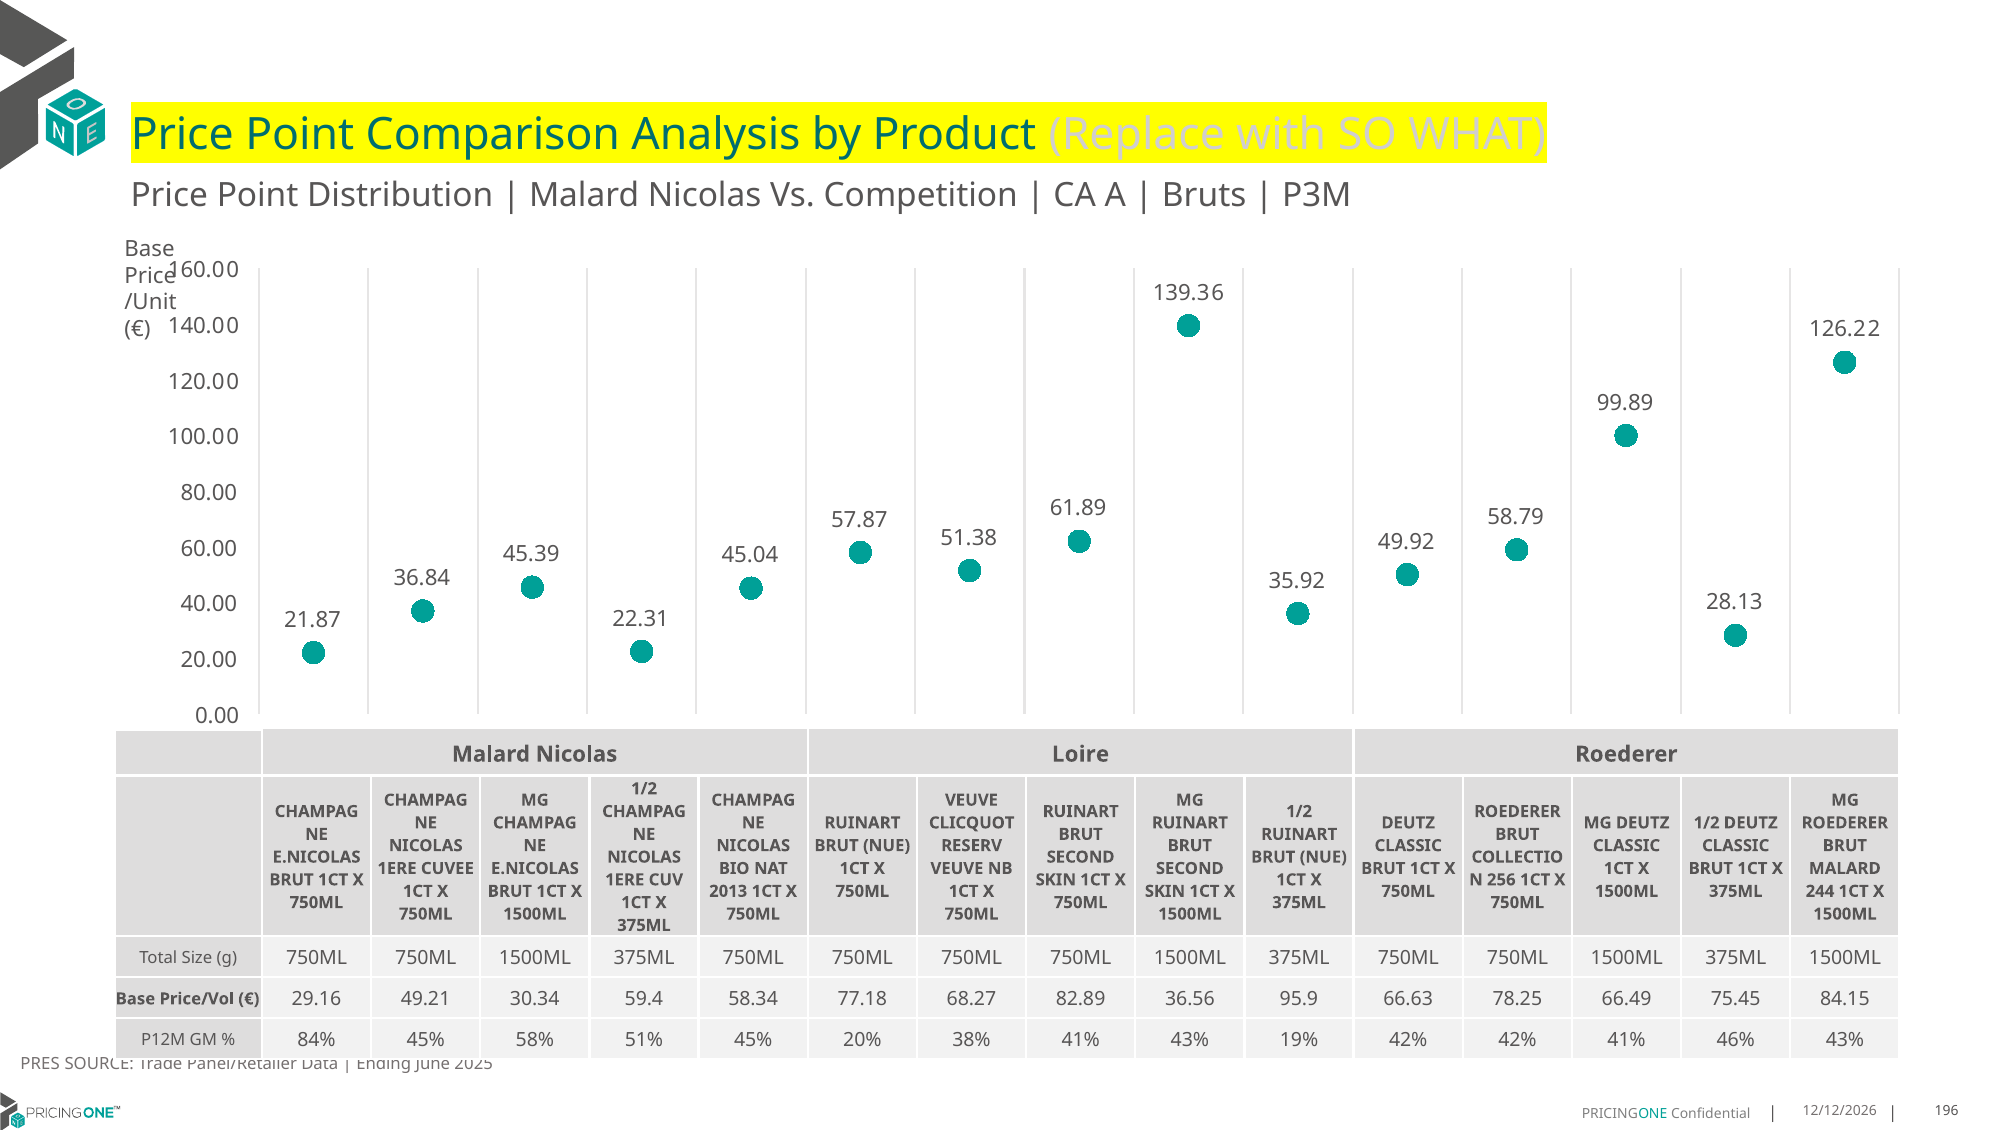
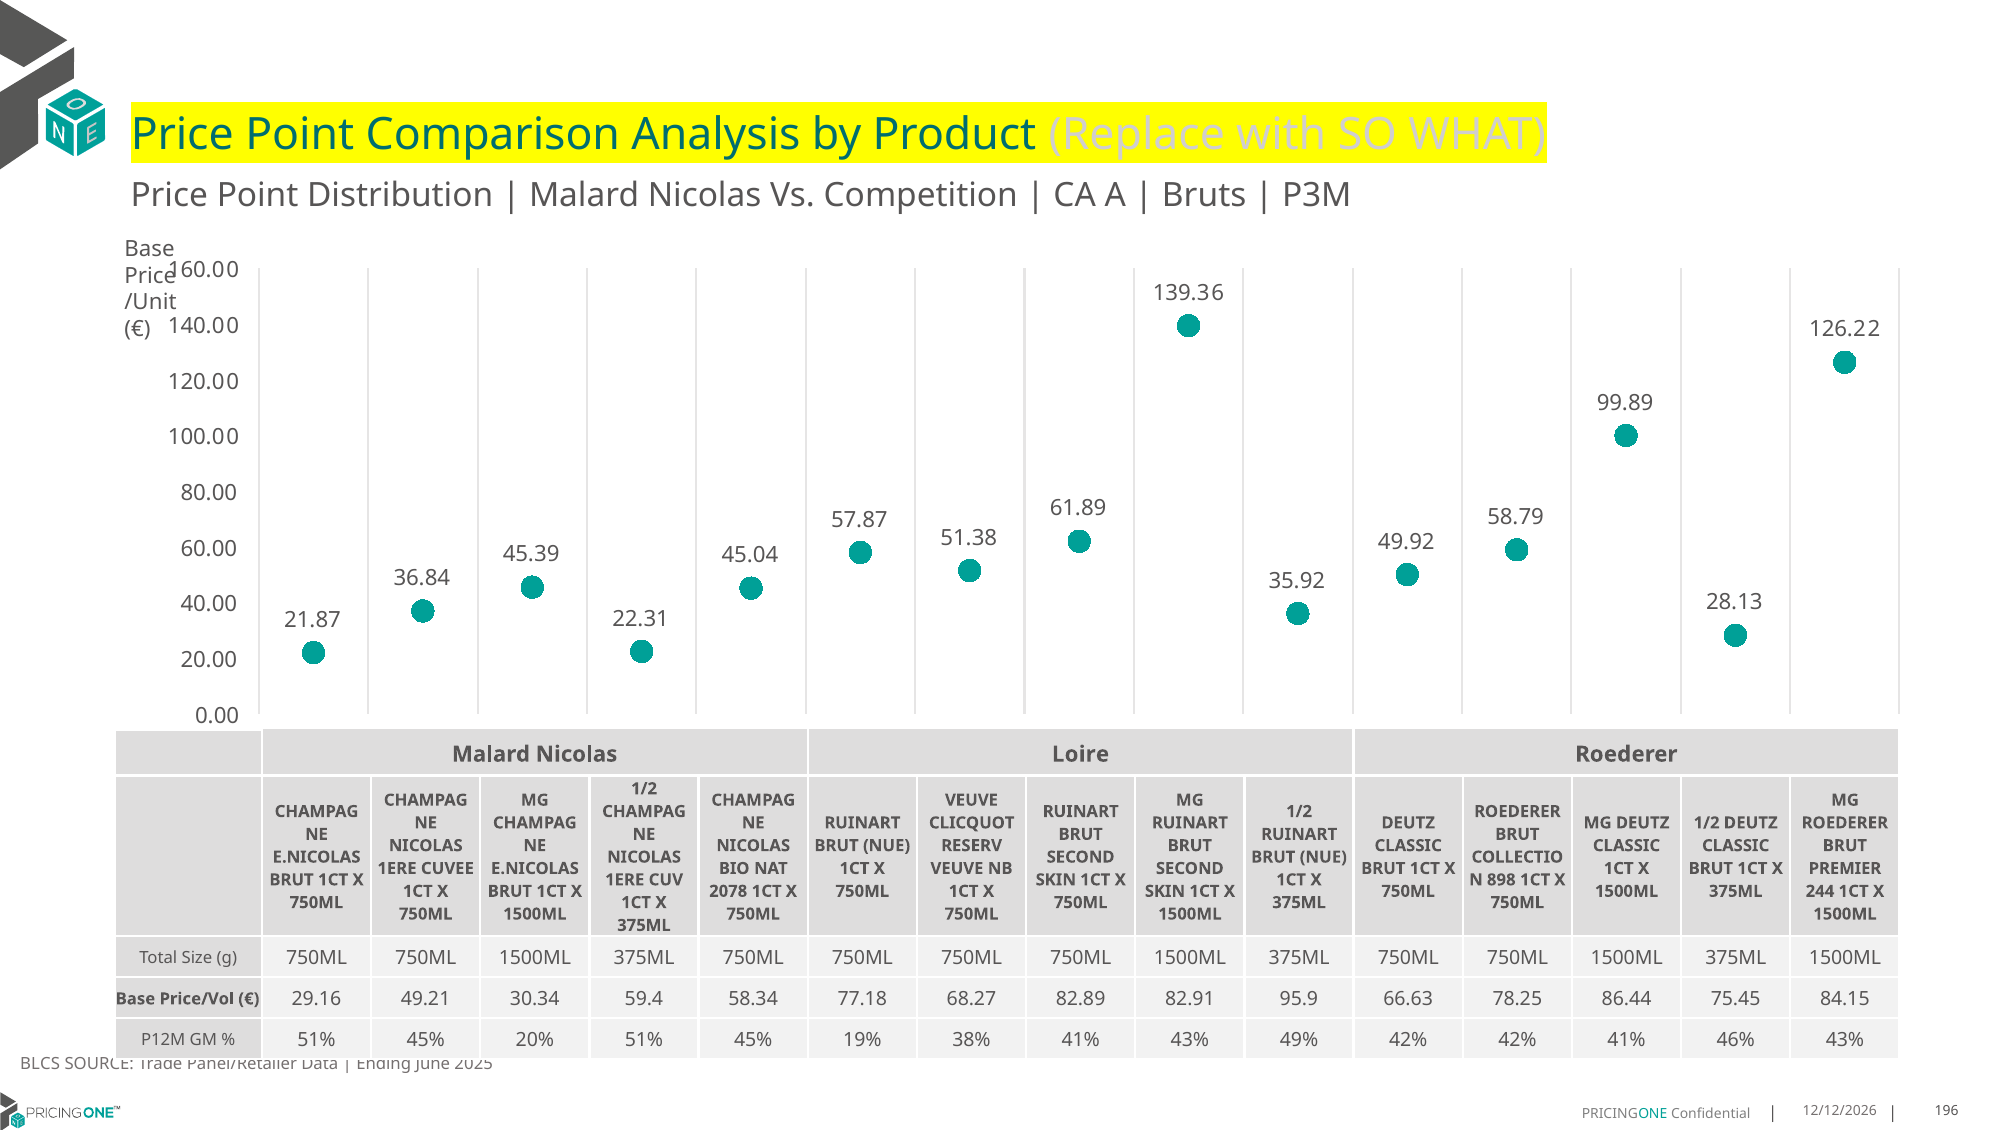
MALARD at (1845, 868): MALARD -> PREMIER
256: 256 -> 898
2013: 2013 -> 2078
36.56: 36.56 -> 82.91
66.49: 66.49 -> 86.44
84% at (317, 1040): 84% -> 51%
58%: 58% -> 20%
20%: 20% -> 19%
19%: 19% -> 49%
PRES: PRES -> BLCS
